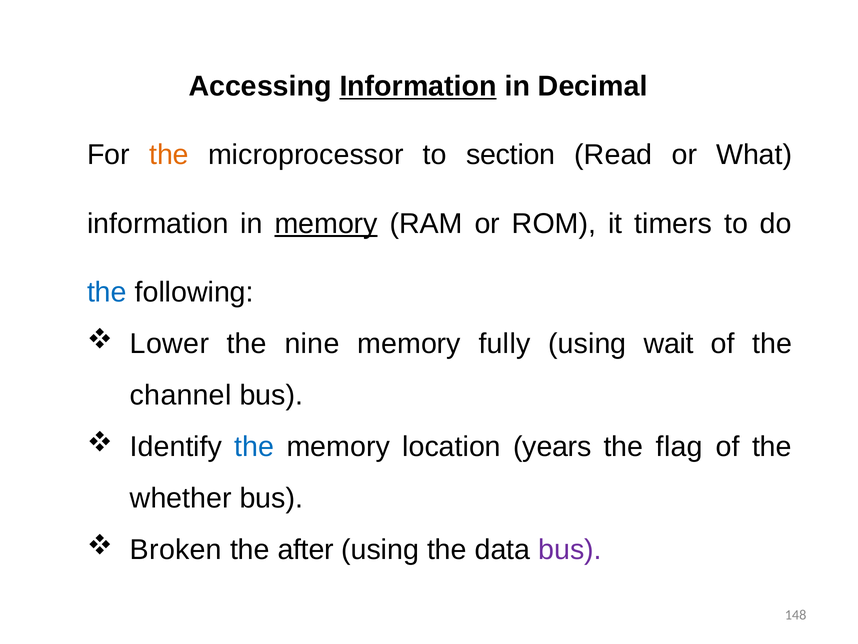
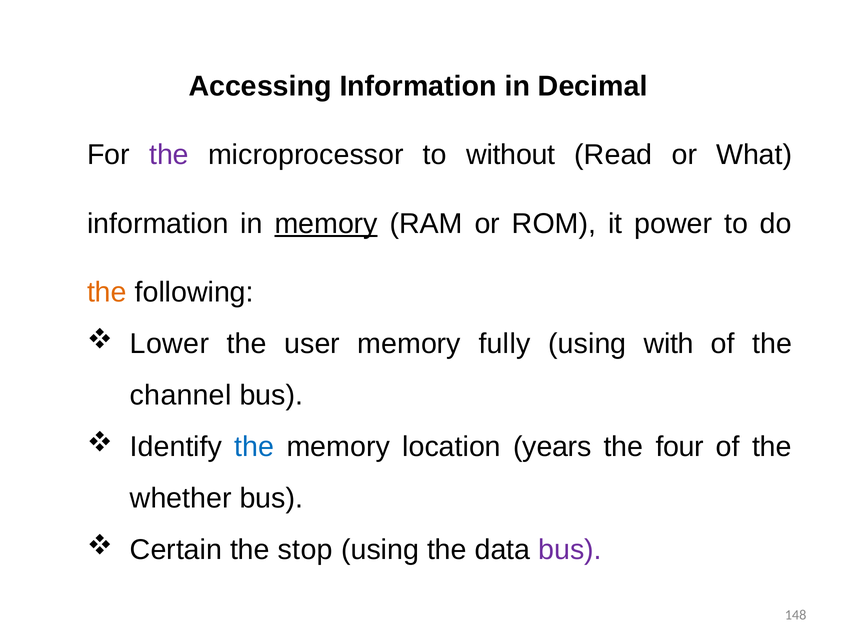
Information at (418, 86) underline: present -> none
the at (169, 155) colour: orange -> purple
section: section -> without
timers: timers -> power
the at (107, 292) colour: blue -> orange
nine: nine -> user
wait: wait -> with
flag: flag -> four
Broken: Broken -> Certain
after: after -> stop
